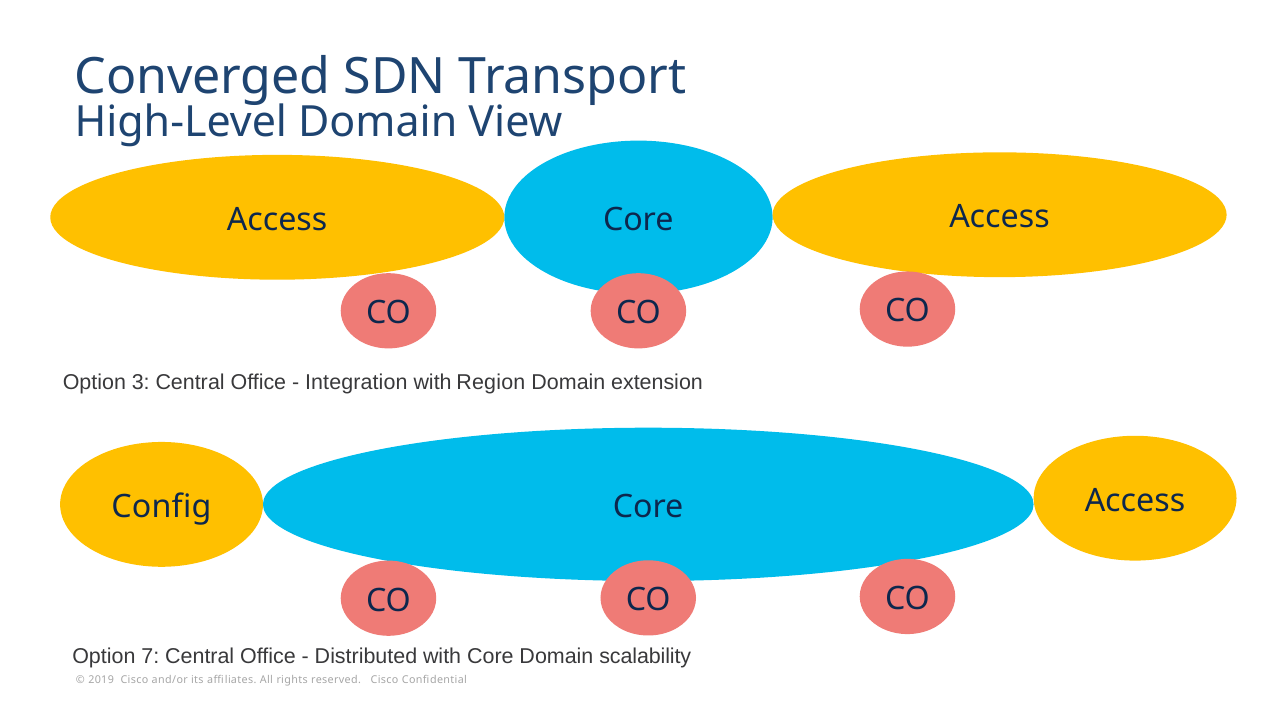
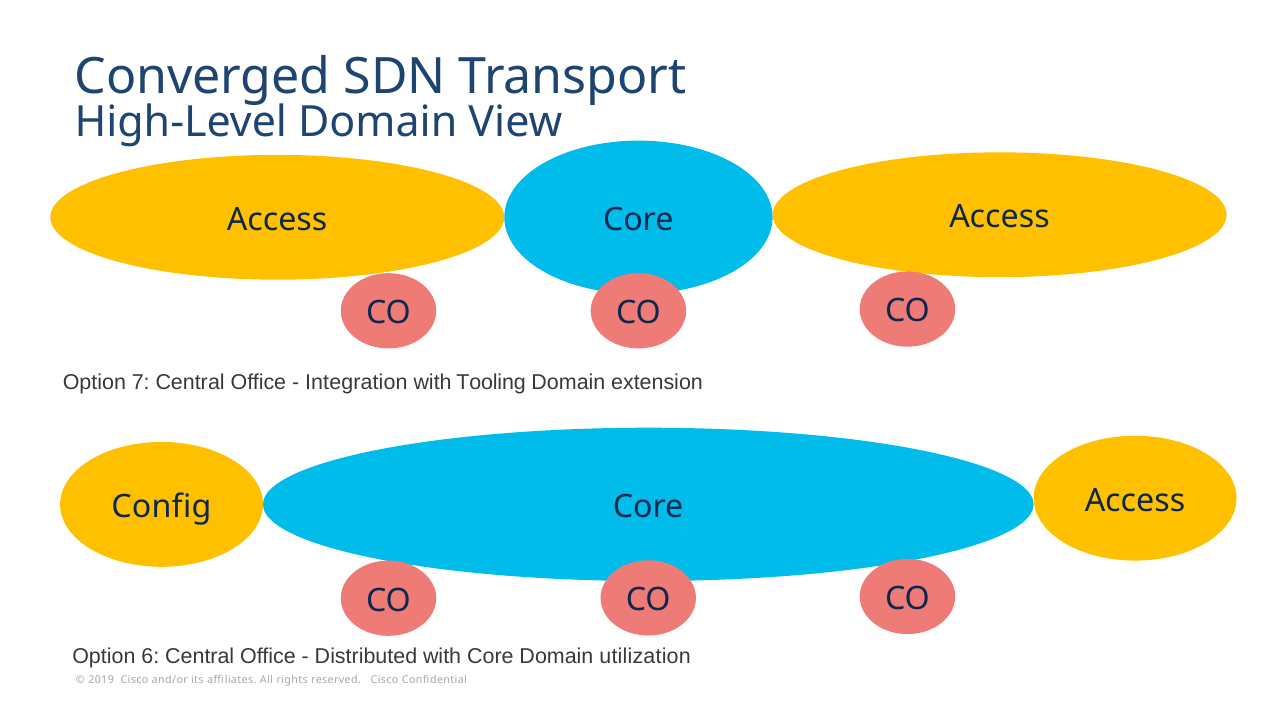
3: 3 -> 7
Region: Region -> Tooling
7: 7 -> 6
scalability: scalability -> utilization
